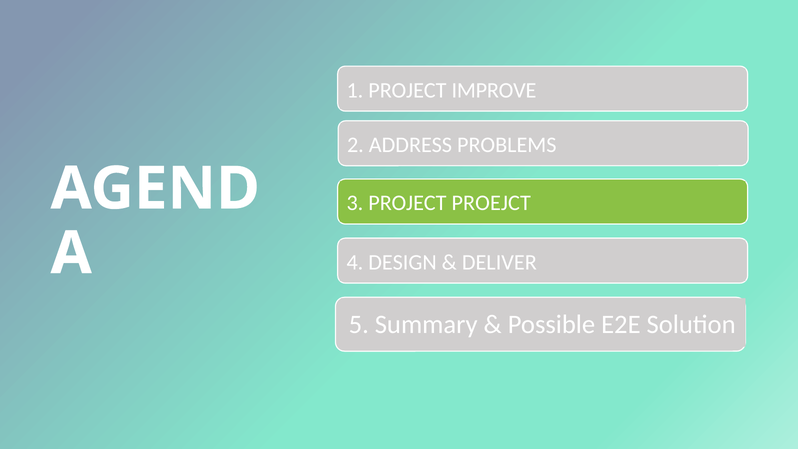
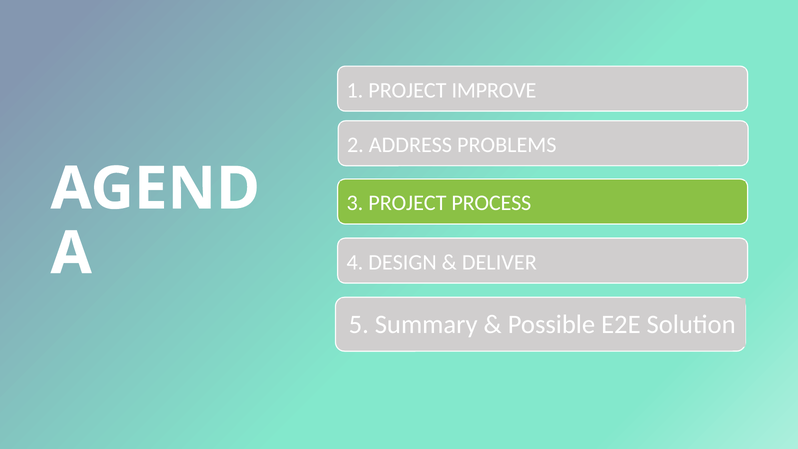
PROEJCT: PROEJCT -> PROCESS
